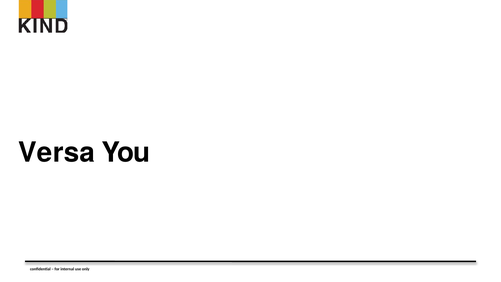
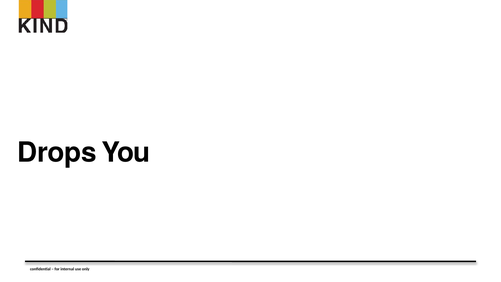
Versa: Versa -> Drops
